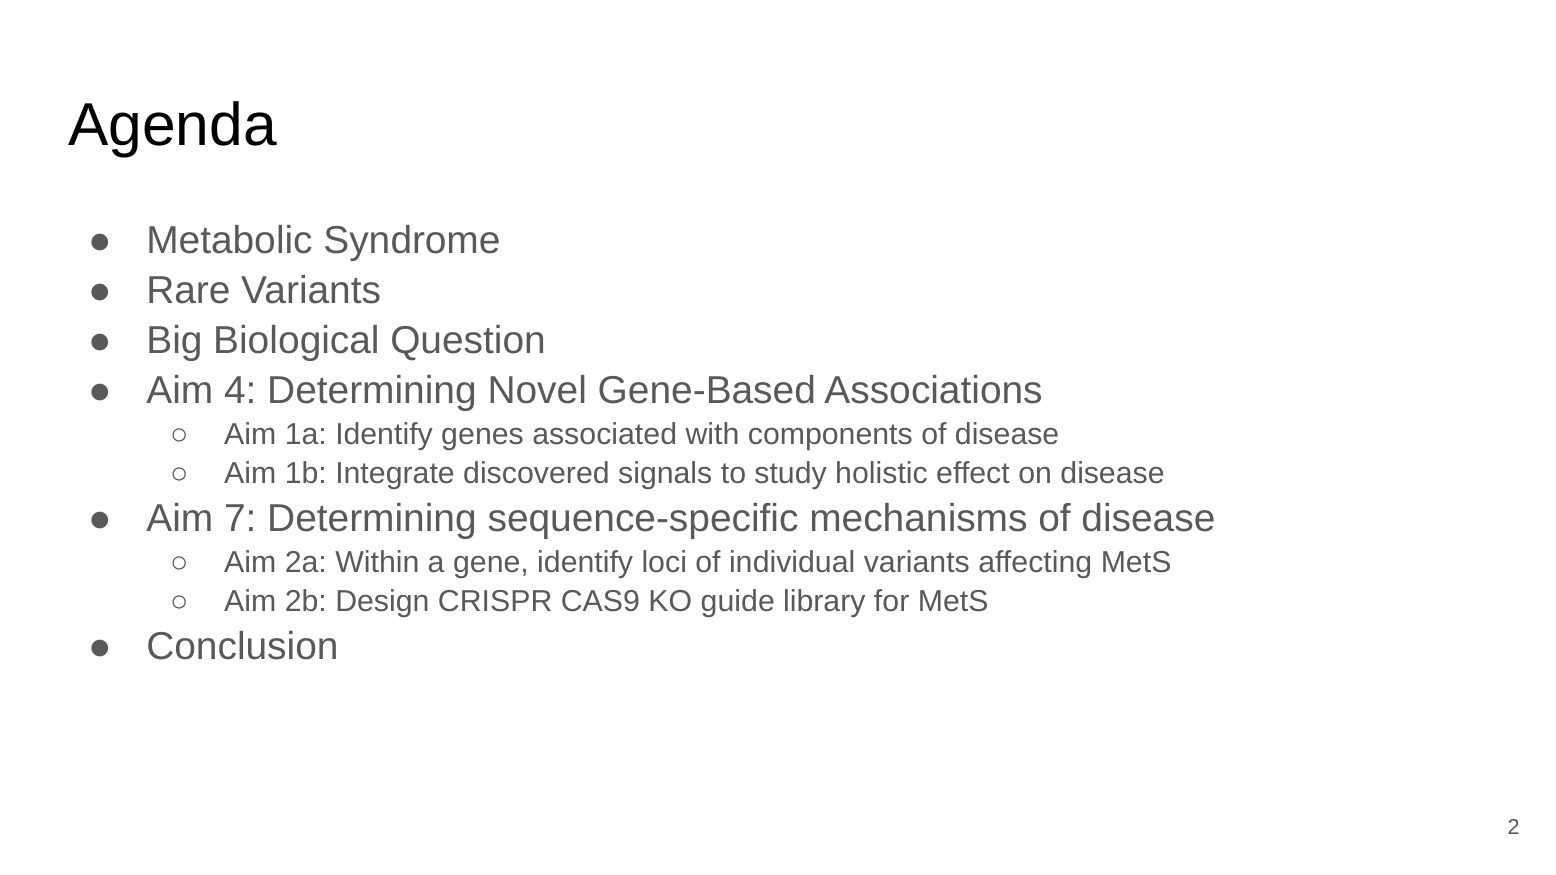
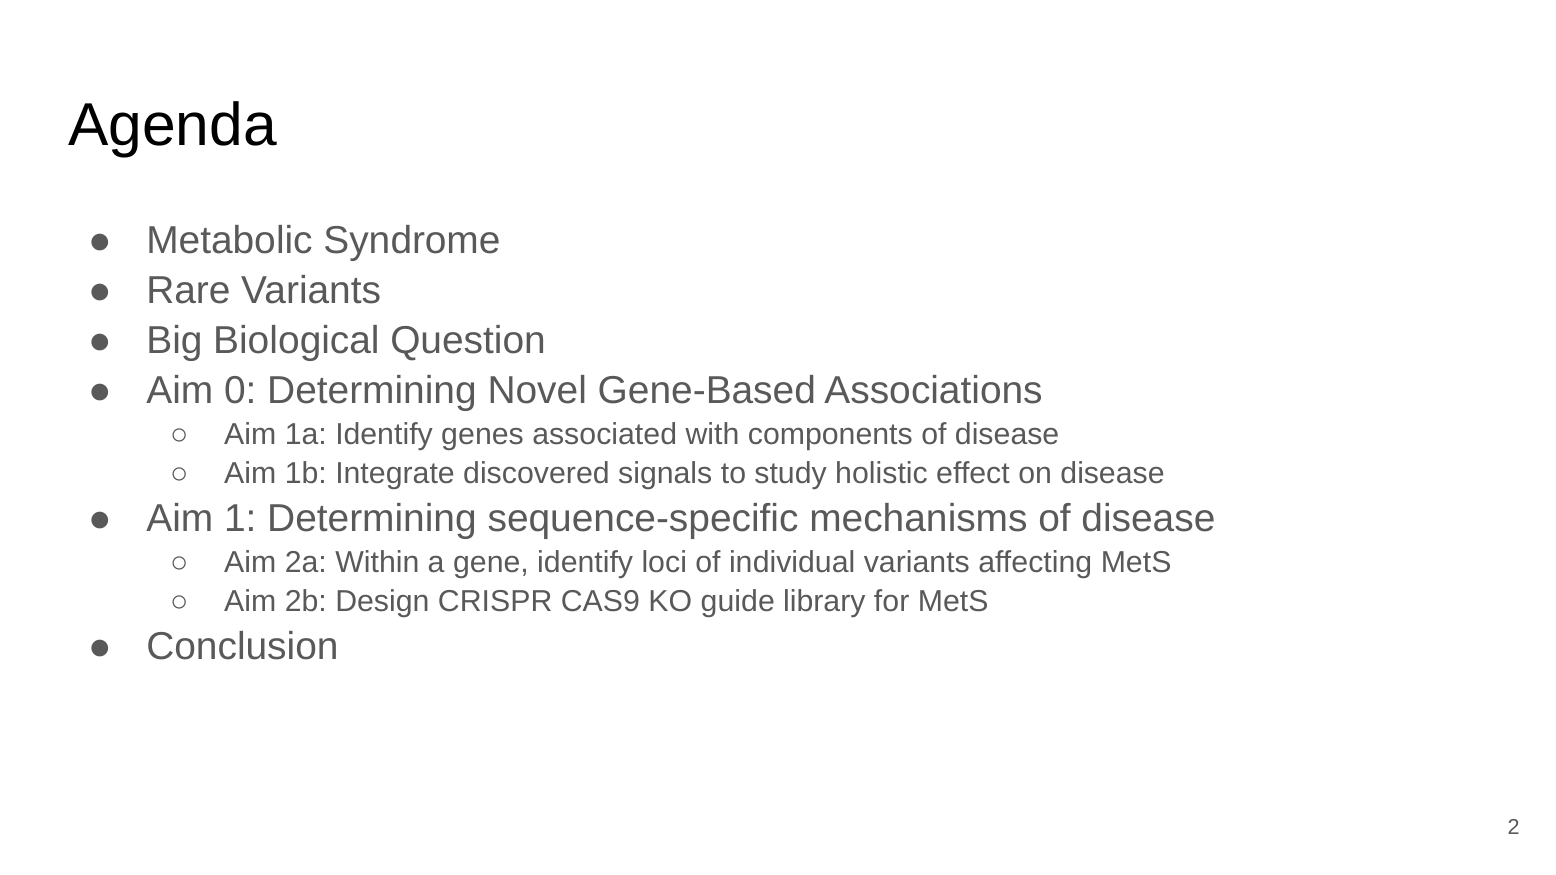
4: 4 -> 0
7: 7 -> 1
